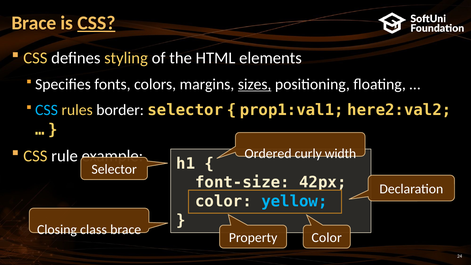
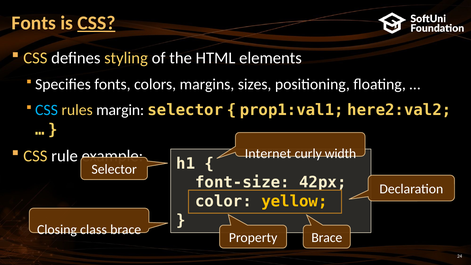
Brace at (34, 23): Brace -> Fonts
sizes underline: present -> none
border: border -> margin
Ordered: Ordered -> Internet
yellow colour: light blue -> yellow
Property Color: Color -> Brace
